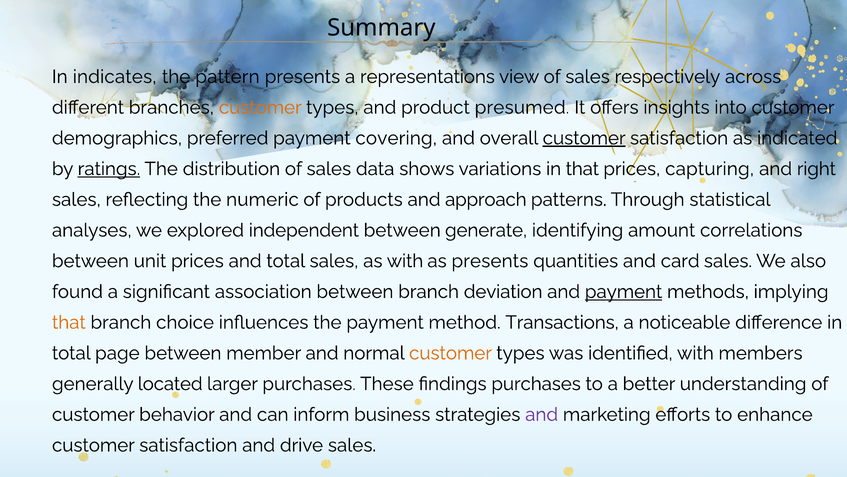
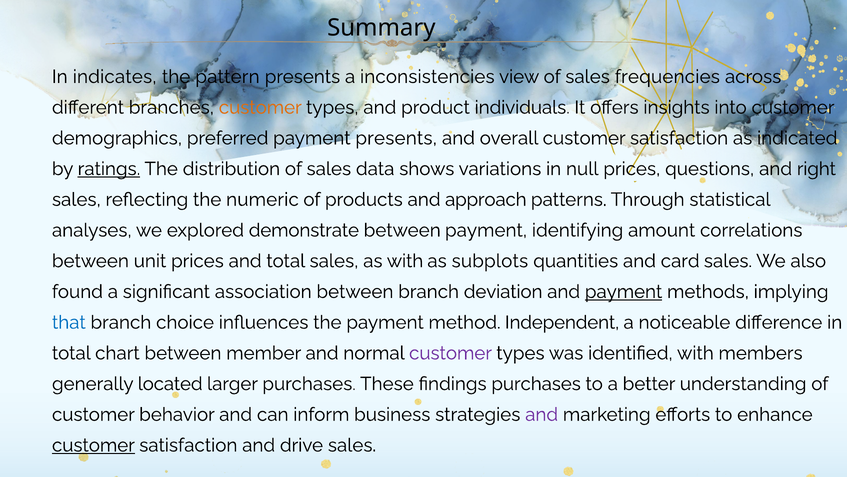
representations: representations -> inconsistencies
respectively: respectively -> frequencies
presumed: presumed -> individuals
payment covering: covering -> presents
customer at (584, 138) underline: present -> none
in that: that -> null
capturing: capturing -> questions
independent: independent -> demonstrate
between generate: generate -> payment
as presents: presents -> subplots
that at (69, 322) colour: orange -> blue
Transactions: Transactions -> Independent
page: page -> chart
customer at (450, 353) colour: orange -> purple
customer at (93, 445) underline: none -> present
